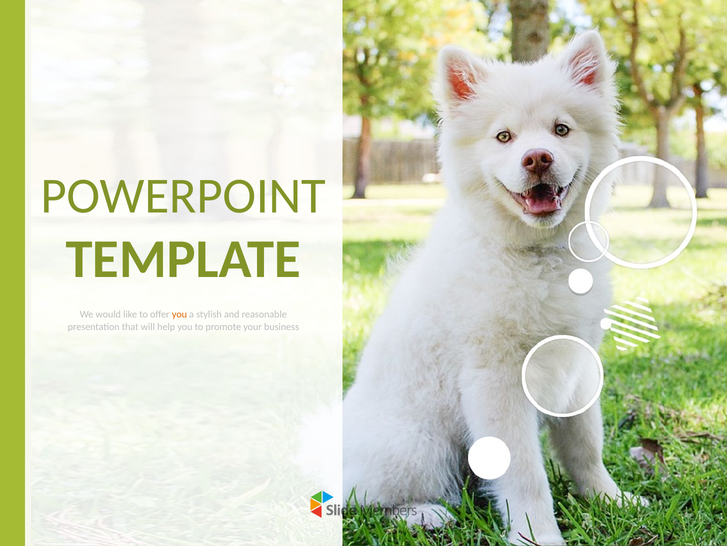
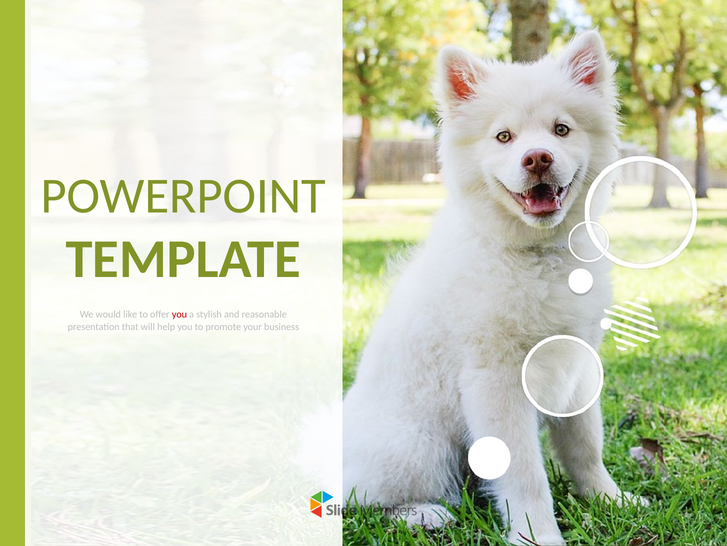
you at (179, 314) colour: orange -> red
